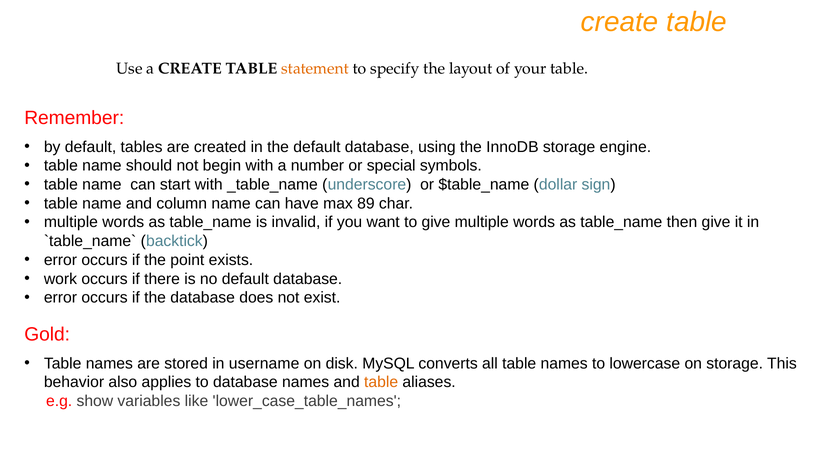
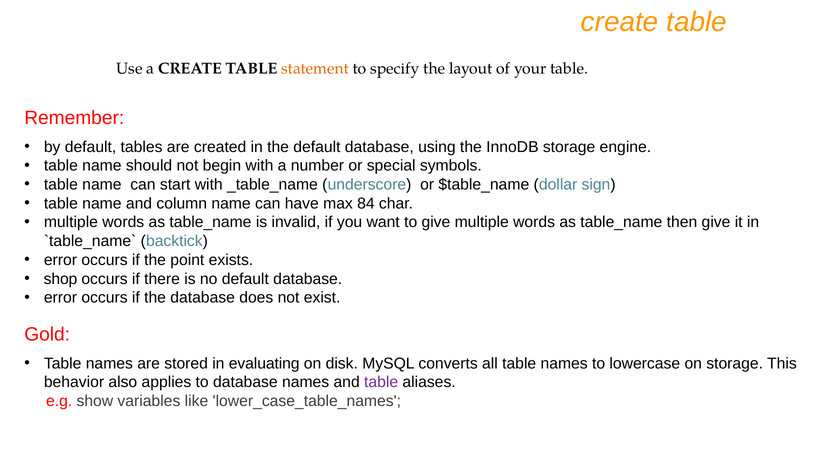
89: 89 -> 84
work: work -> shop
username: username -> evaluating
table at (381, 383) colour: orange -> purple
